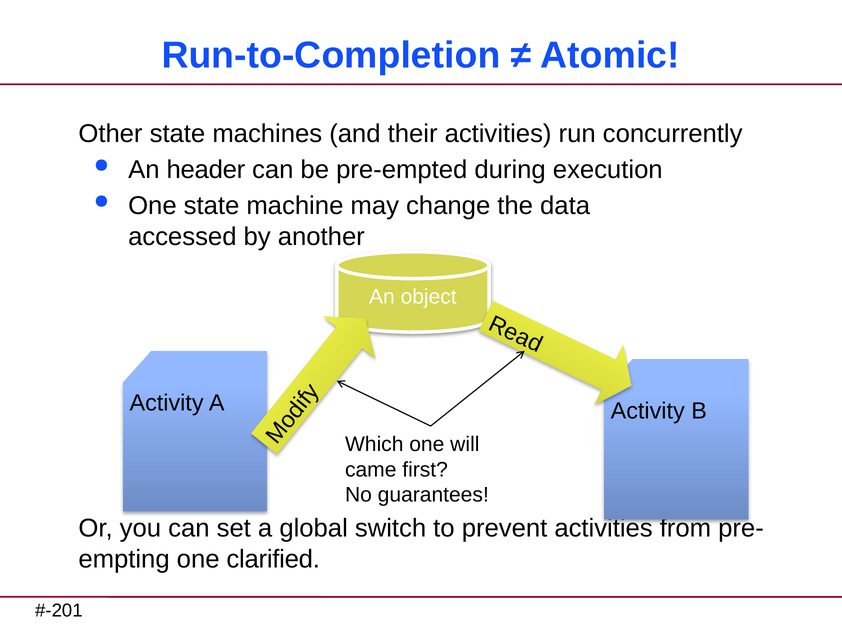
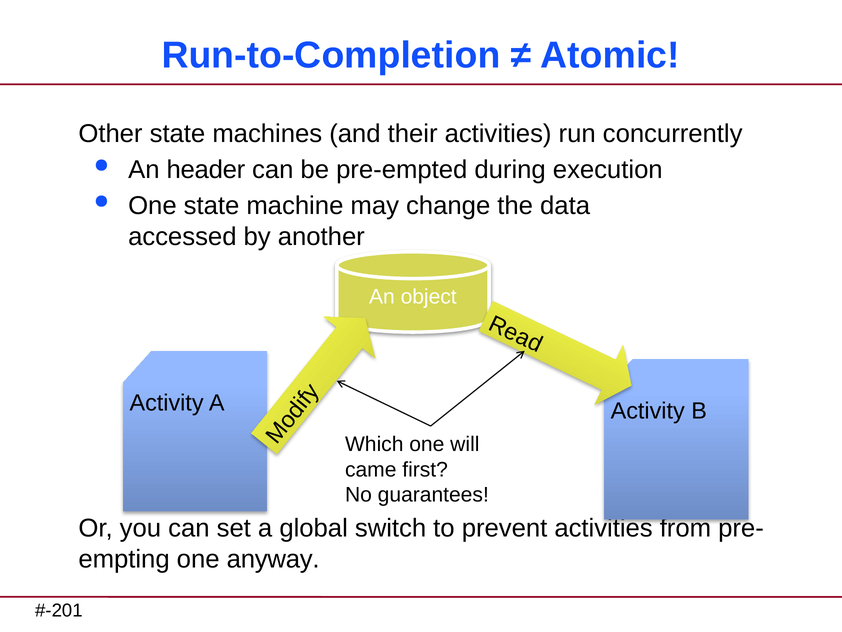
clarified: clarified -> anyway
